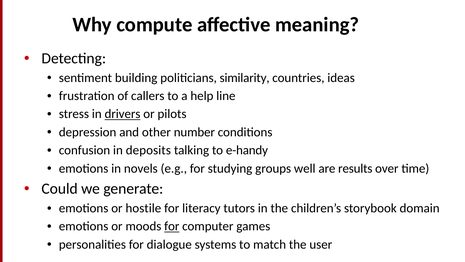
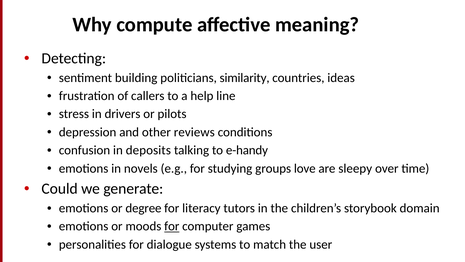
drivers underline: present -> none
number: number -> reviews
well: well -> love
results: results -> sleepy
hostile: hostile -> degree
